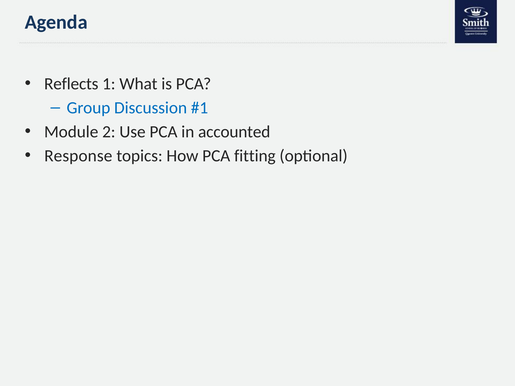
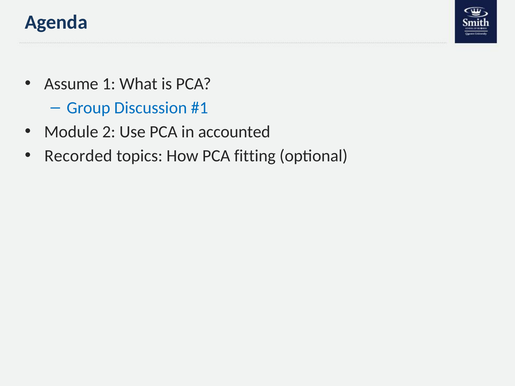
Reflects: Reflects -> Assume
Response: Response -> Recorded
